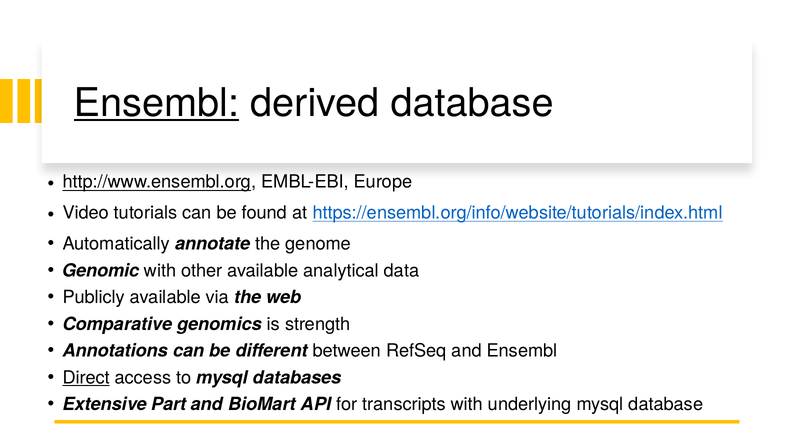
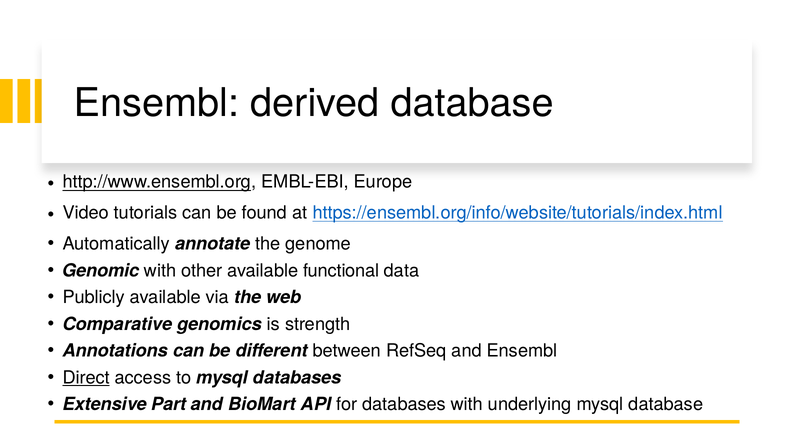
Ensembl at (157, 103) underline: present -> none
analytical: analytical -> functional
for transcripts: transcripts -> databases
